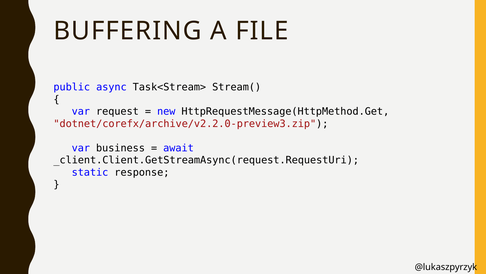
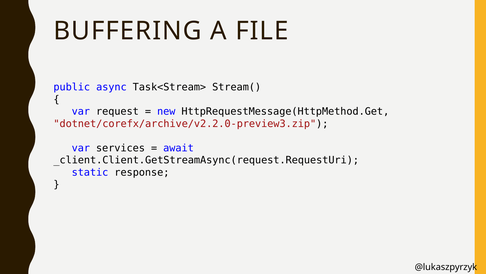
business: business -> services
